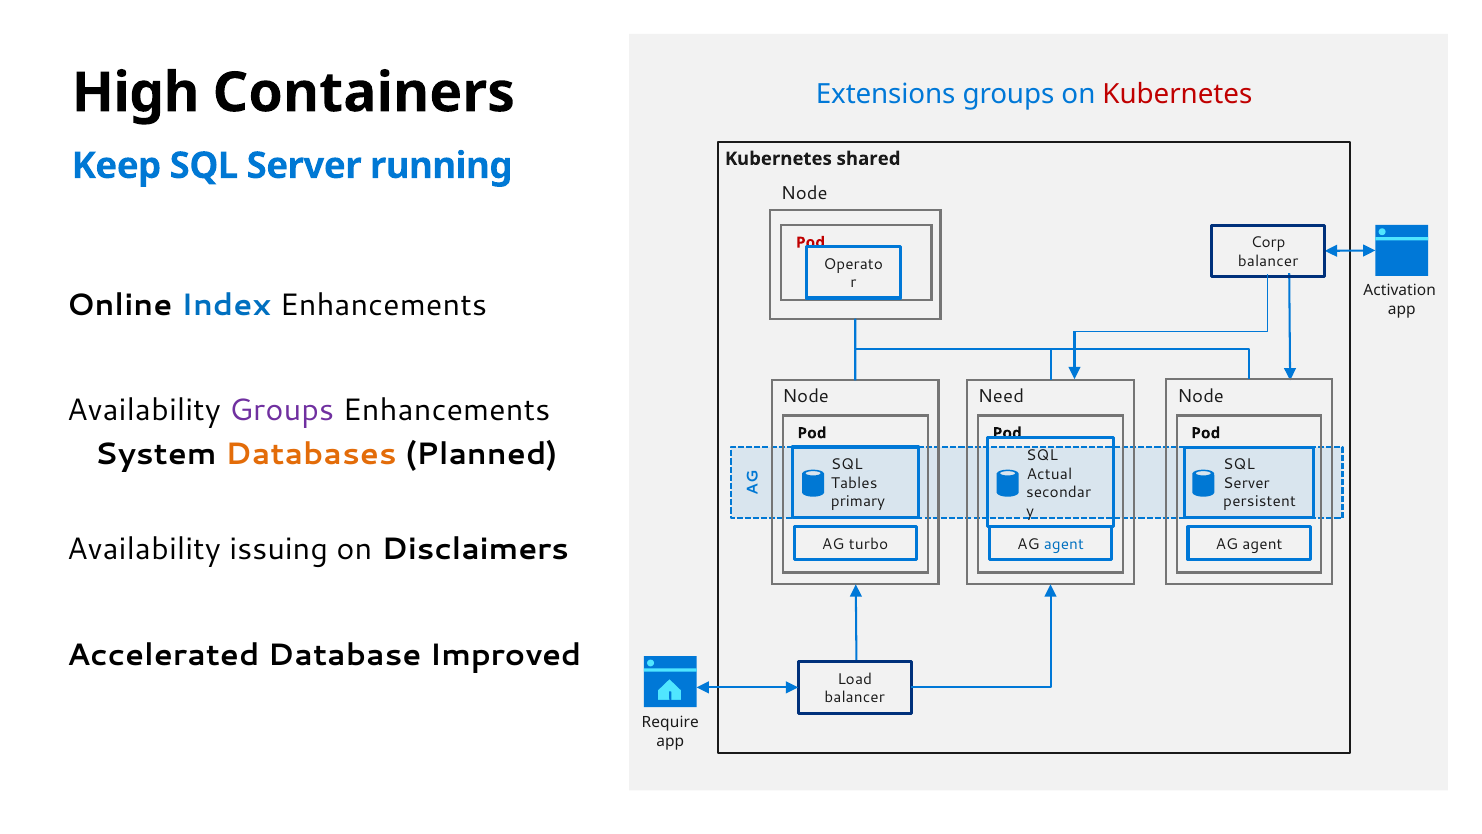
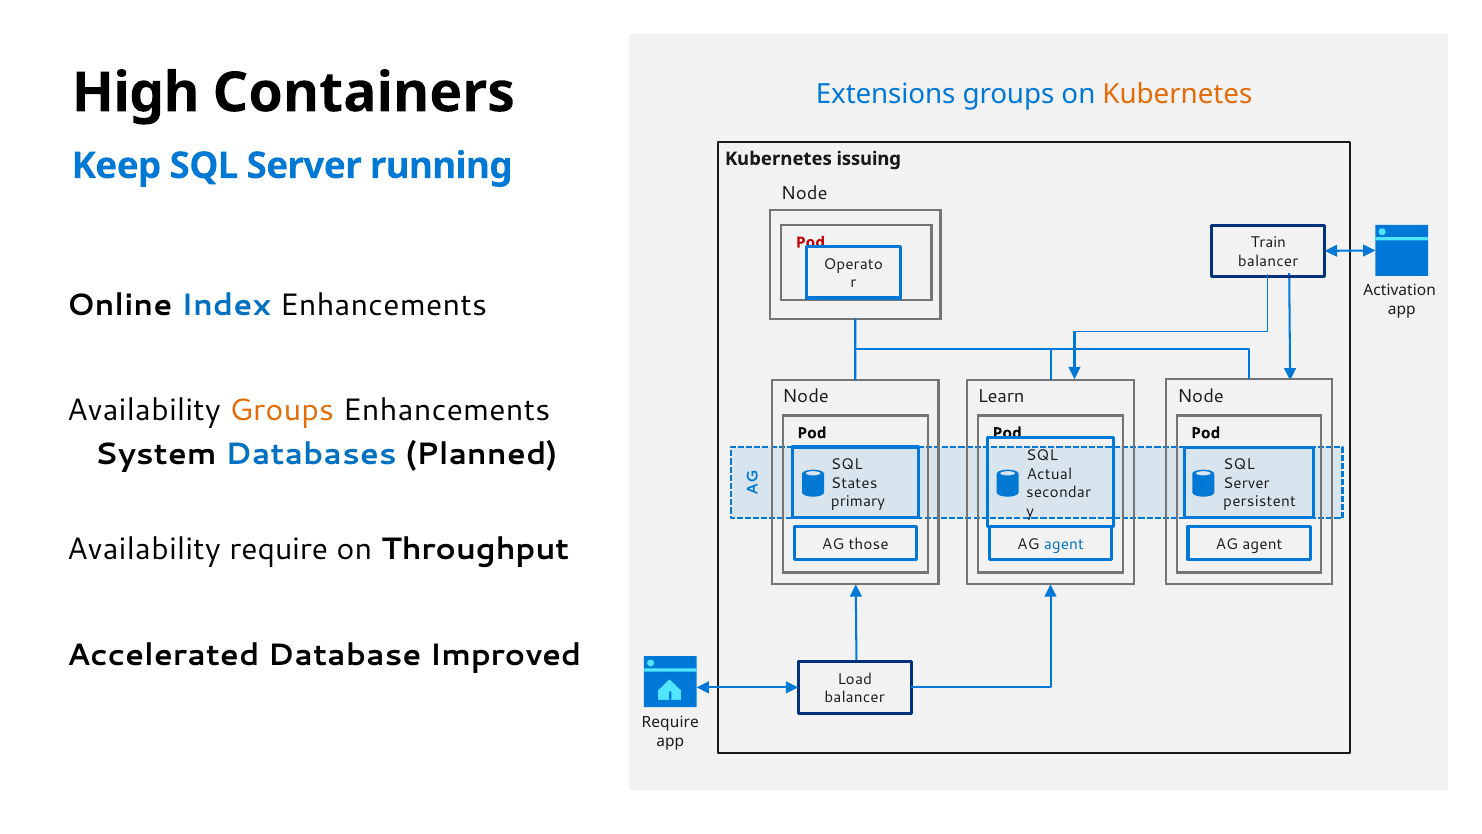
Kubernetes at (1177, 94) colour: red -> orange
shared: shared -> issuing
Corp: Corp -> Train
Need: Need -> Learn
Groups at (282, 411) colour: purple -> orange
Databases colour: orange -> blue
Tables: Tables -> States
Availability issuing: issuing -> require
Disclaimers: Disclaimers -> Throughput
turbo: turbo -> those
